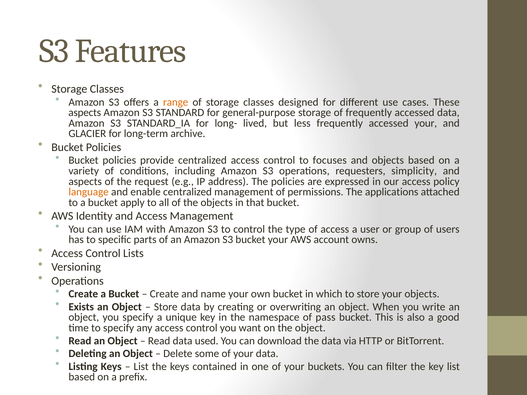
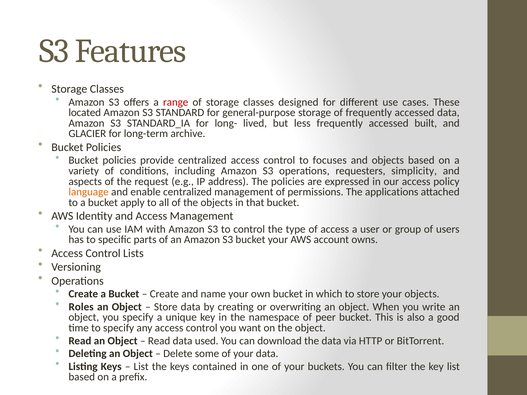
range colour: orange -> red
aspects at (85, 113): aspects -> located
accessed your: your -> built
Exists: Exists -> Roles
pass: pass -> peer
